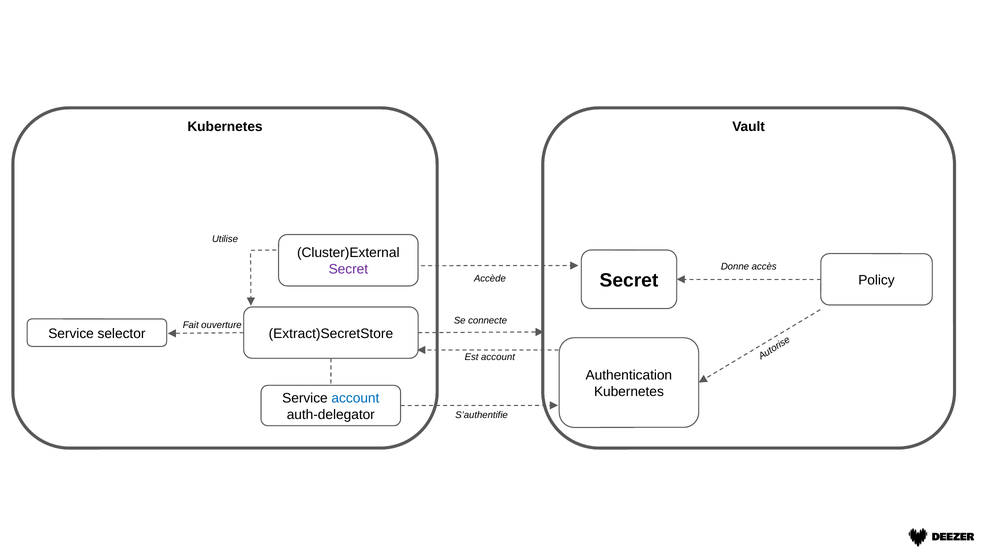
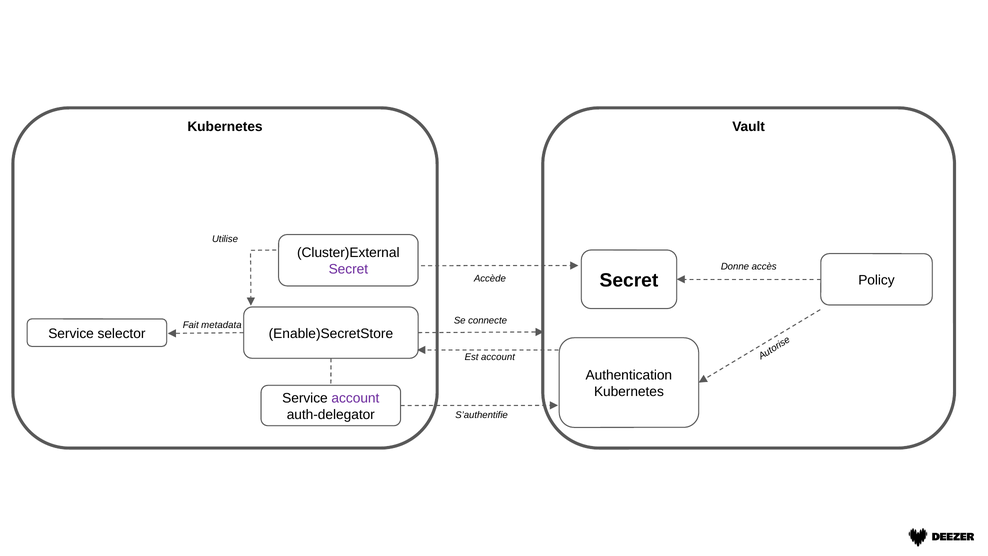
ouverture: ouverture -> metadata
Extract)SecretStore: Extract)SecretStore -> Enable)SecretStore
account at (355, 398) colour: blue -> purple
